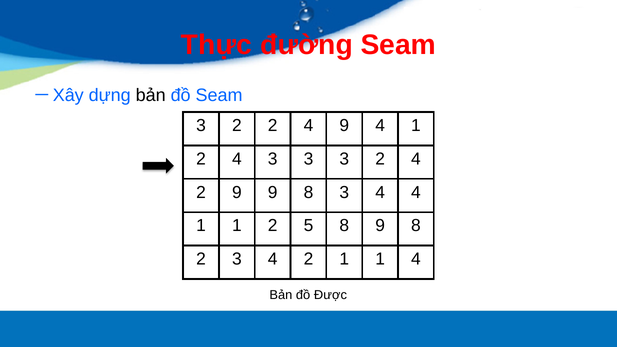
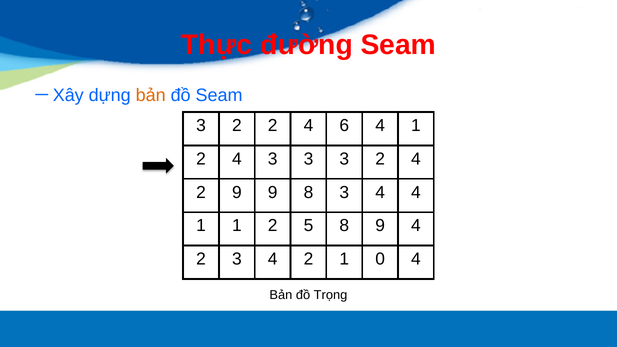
bản at (151, 95) colour: black -> orange
4 9: 9 -> 6
8 9 8: 8 -> 4
2 1 1: 1 -> 0
Được: Được -> Trọng
